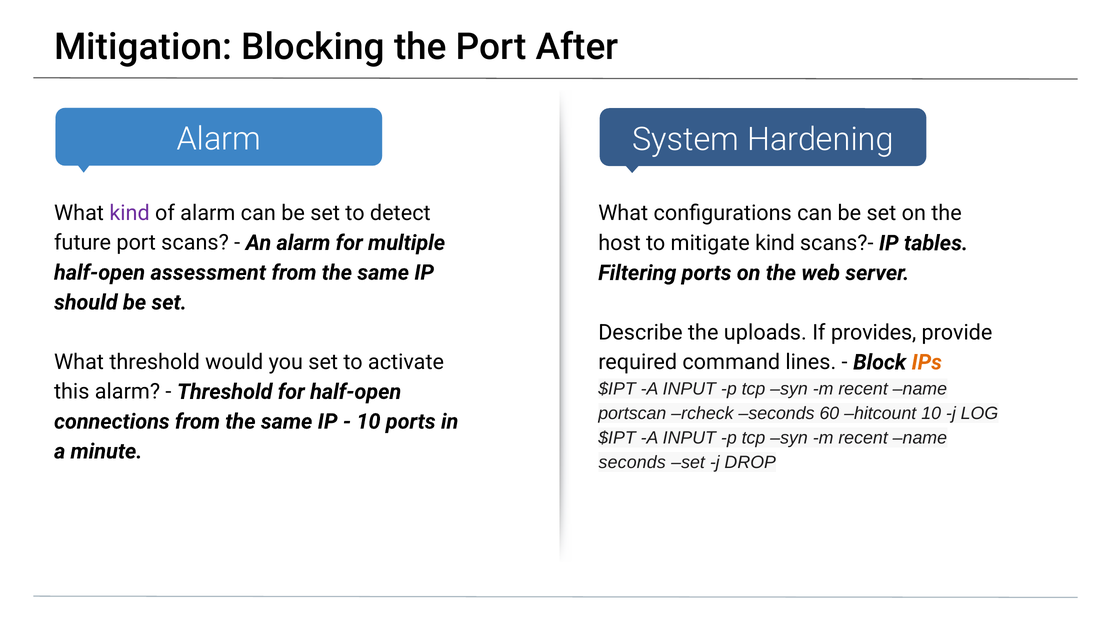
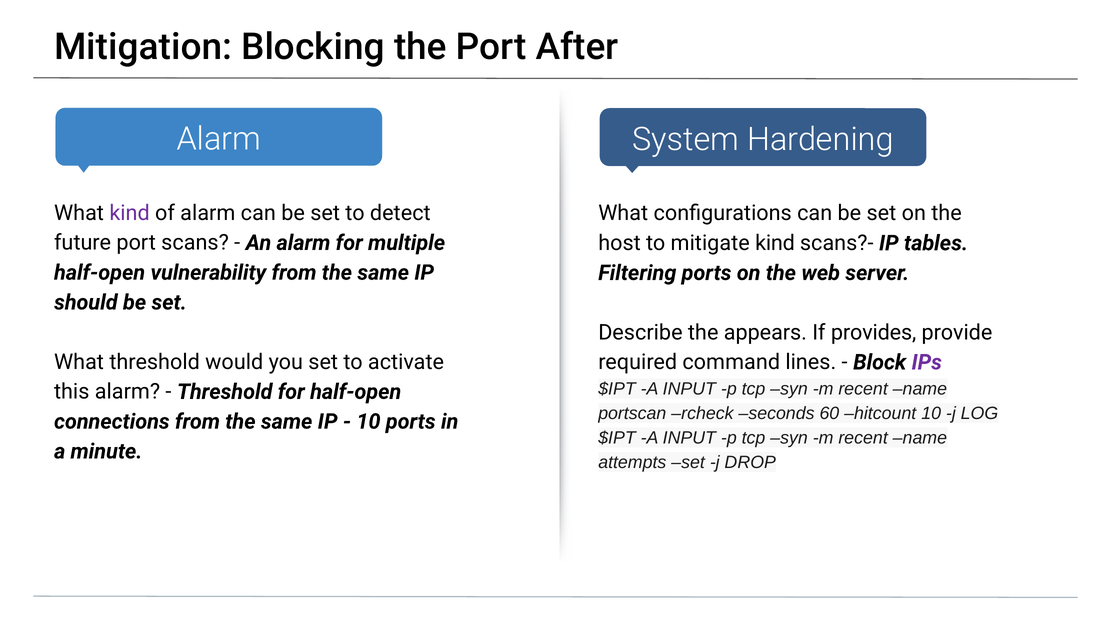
assessment: assessment -> vulnerability
uploads: uploads -> appears
IPs colour: orange -> purple
seconds at (632, 462): seconds -> attempts
